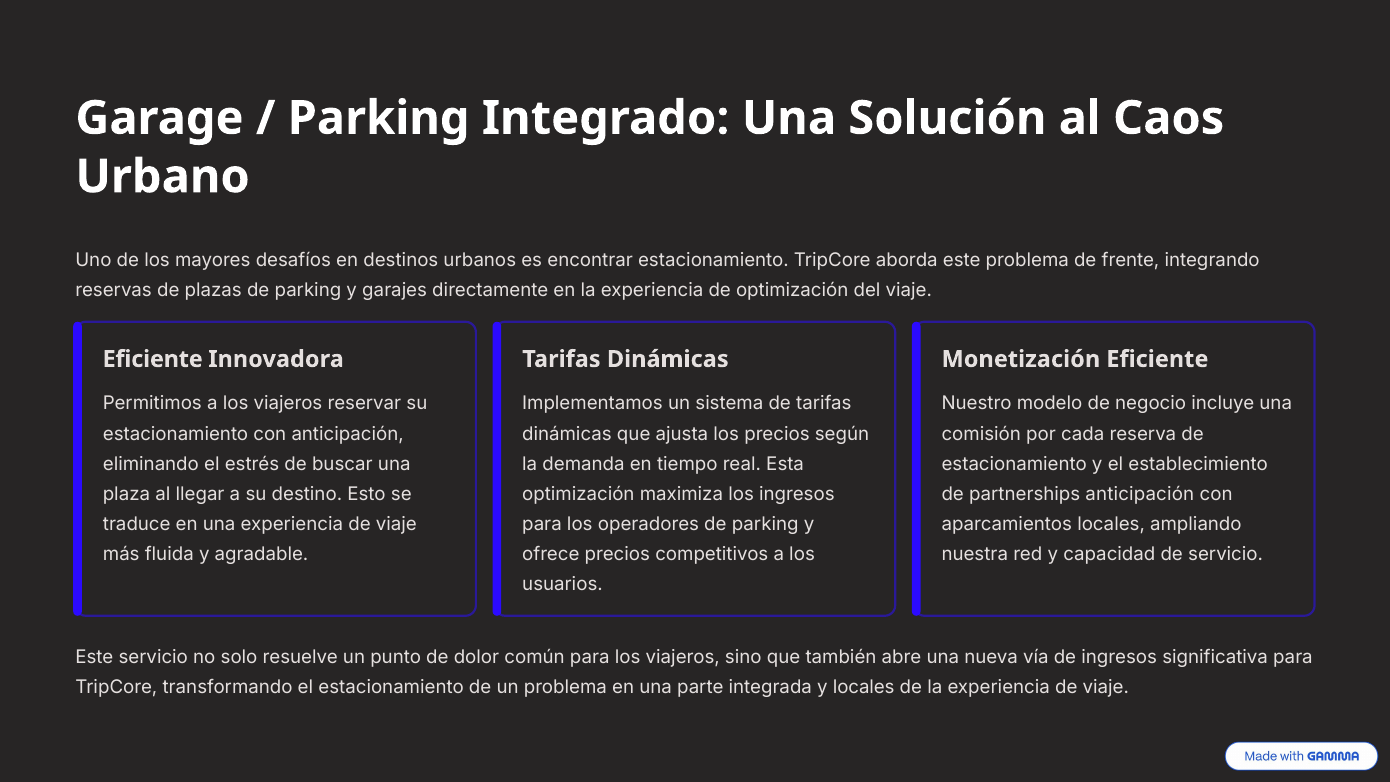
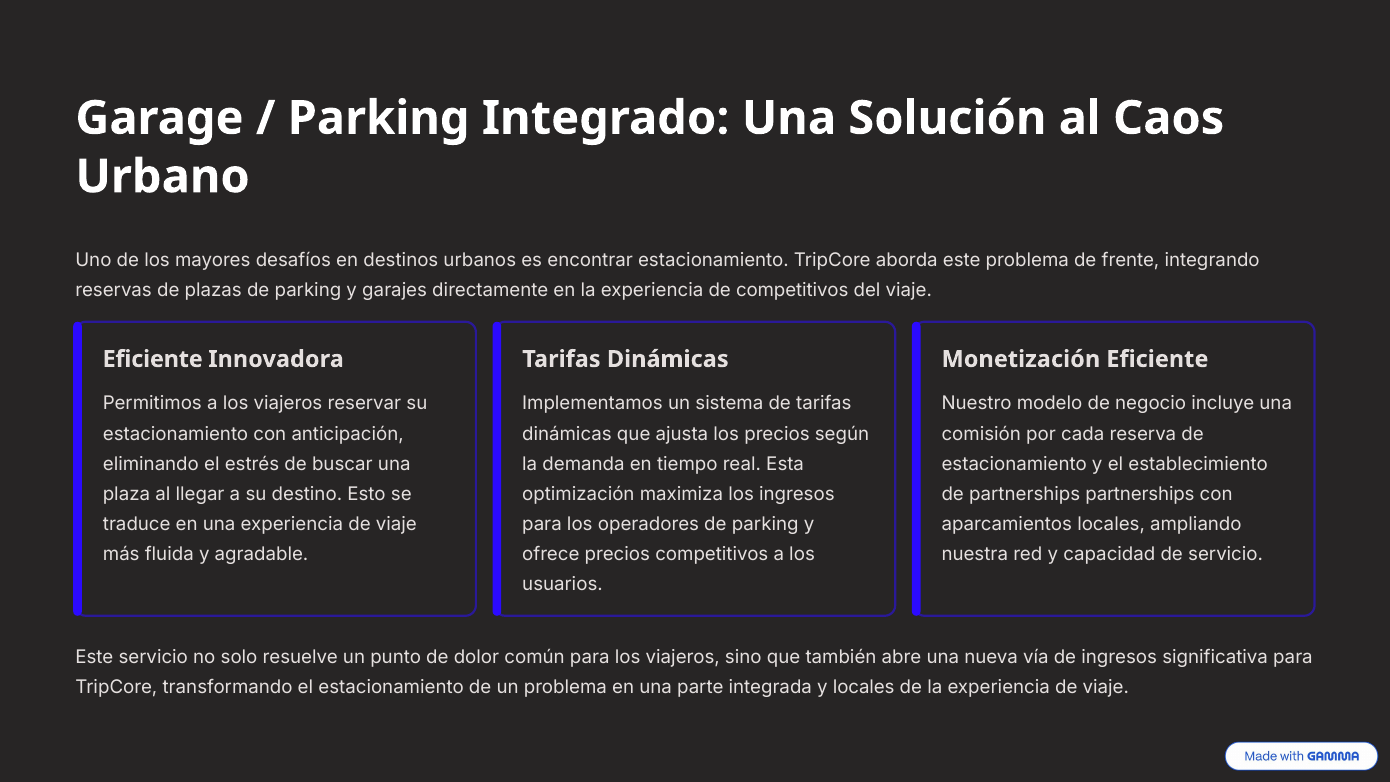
de optimización: optimización -> competitivos
partnerships anticipación: anticipación -> partnerships
